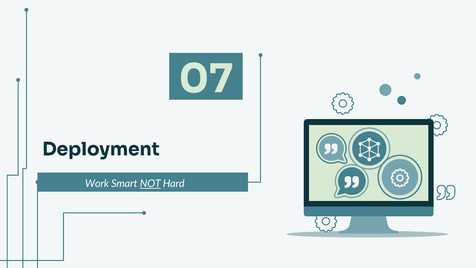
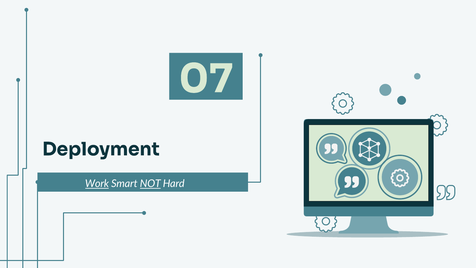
Work underline: none -> present
